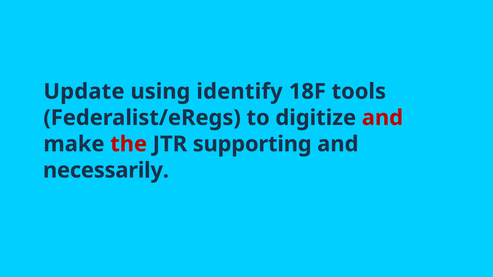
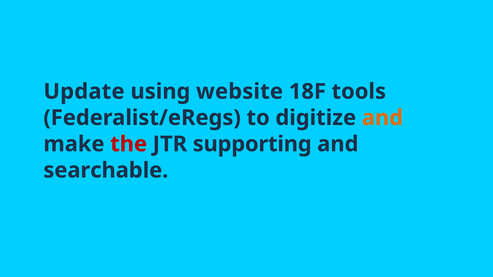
identify: identify -> website
and at (382, 118) colour: red -> orange
necessarily: necessarily -> searchable
